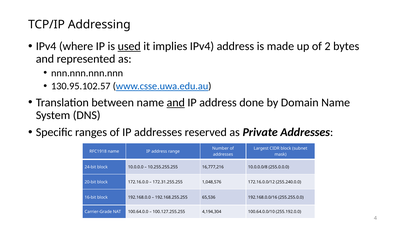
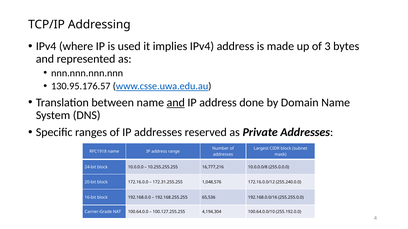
used underline: present -> none
2: 2 -> 3
130.95.102.57: 130.95.102.57 -> 130.95.176.57
